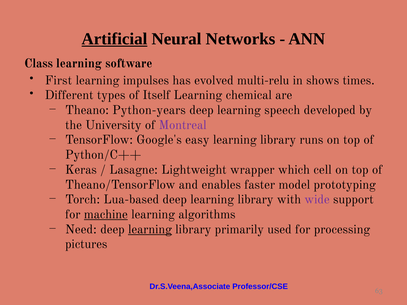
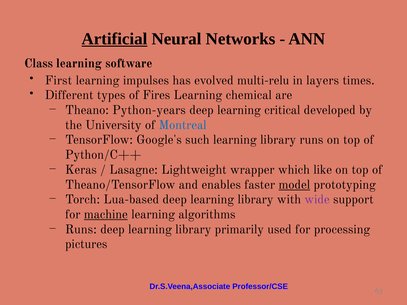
shows: shows -> layers
Itself: Itself -> Fires
speech: speech -> critical
Montreal colour: purple -> blue
easy: easy -> such
cell: cell -> like
model underline: none -> present
Need at (81, 230): Need -> Runs
learning at (150, 230) underline: present -> none
